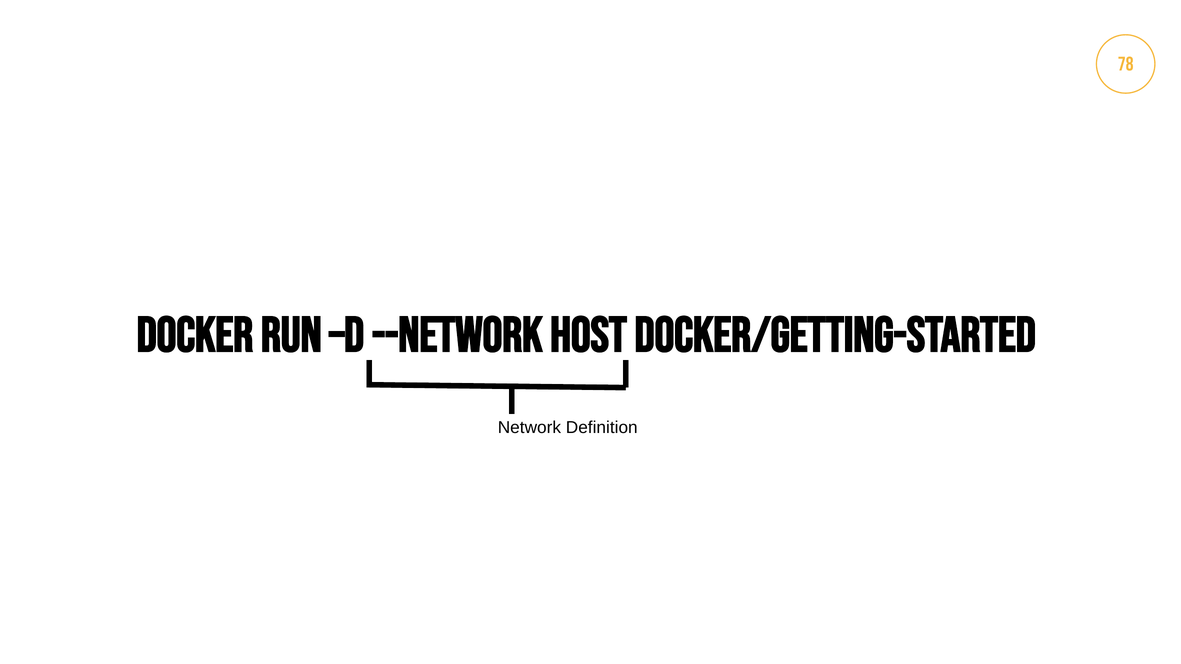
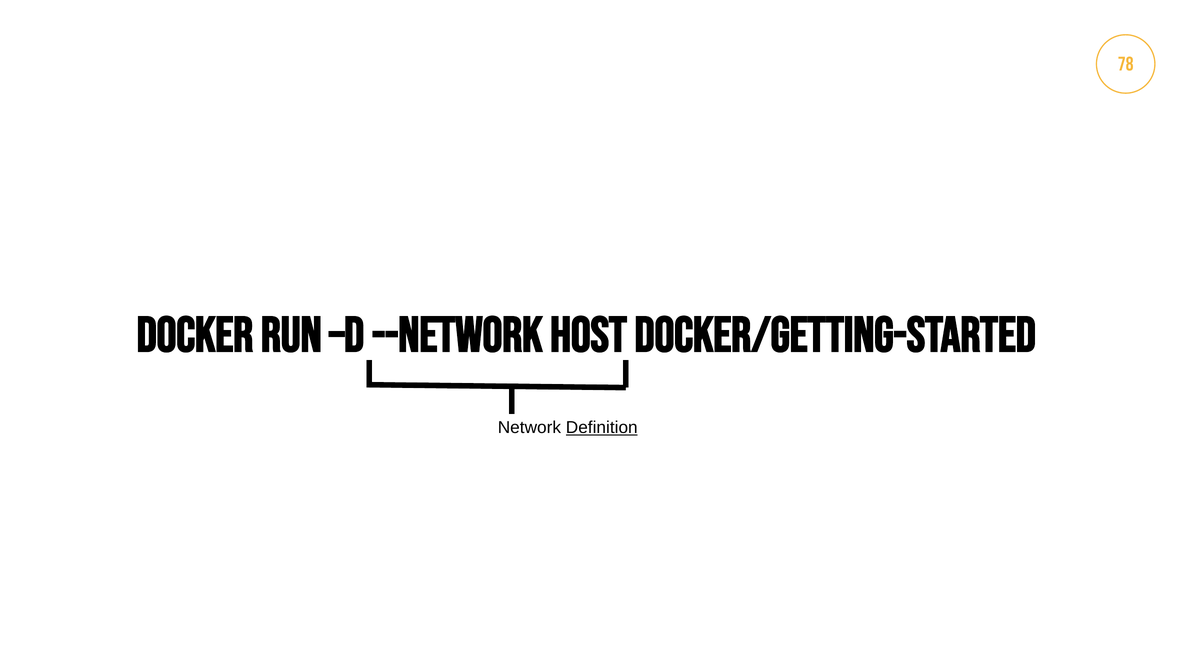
Definition underline: none -> present
